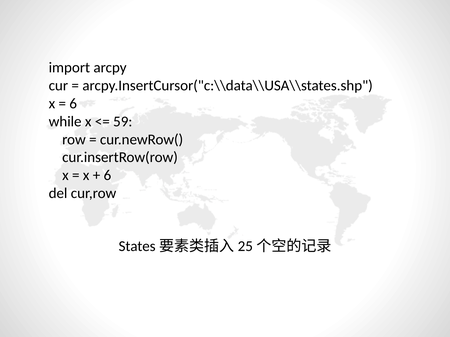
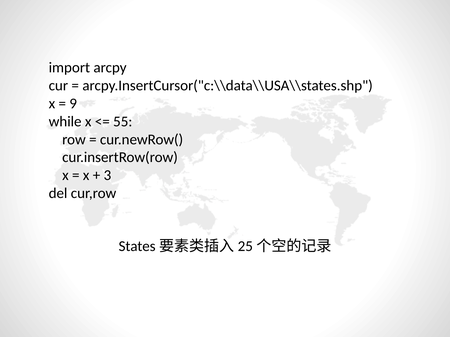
6 at (73, 104): 6 -> 9
59: 59 -> 55
6 at (107, 176): 6 -> 3
